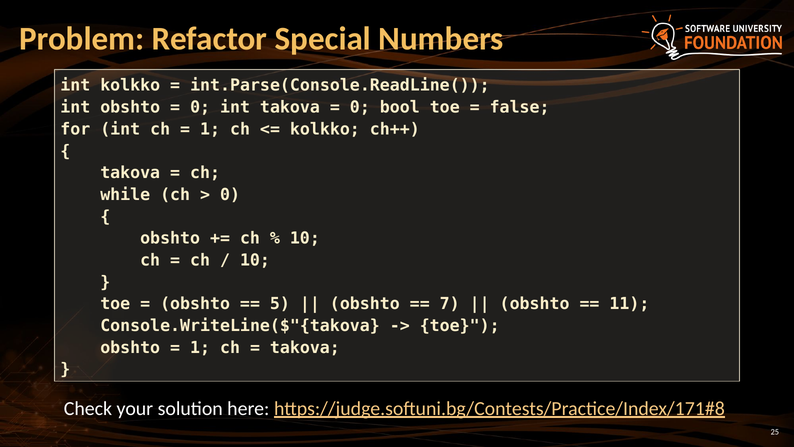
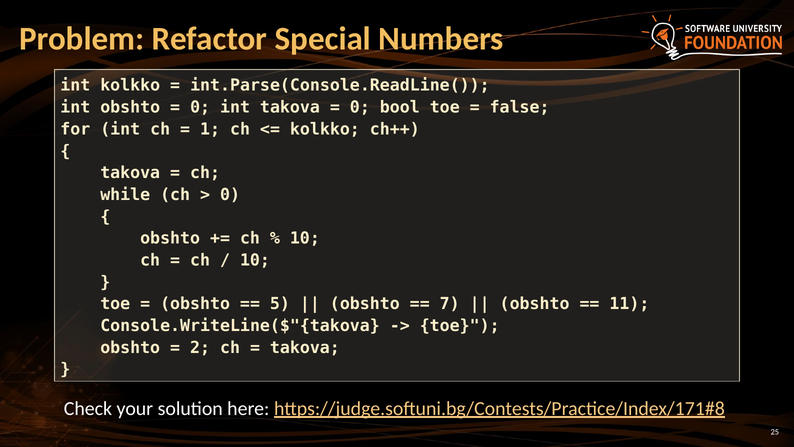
1 at (200, 347): 1 -> 2
